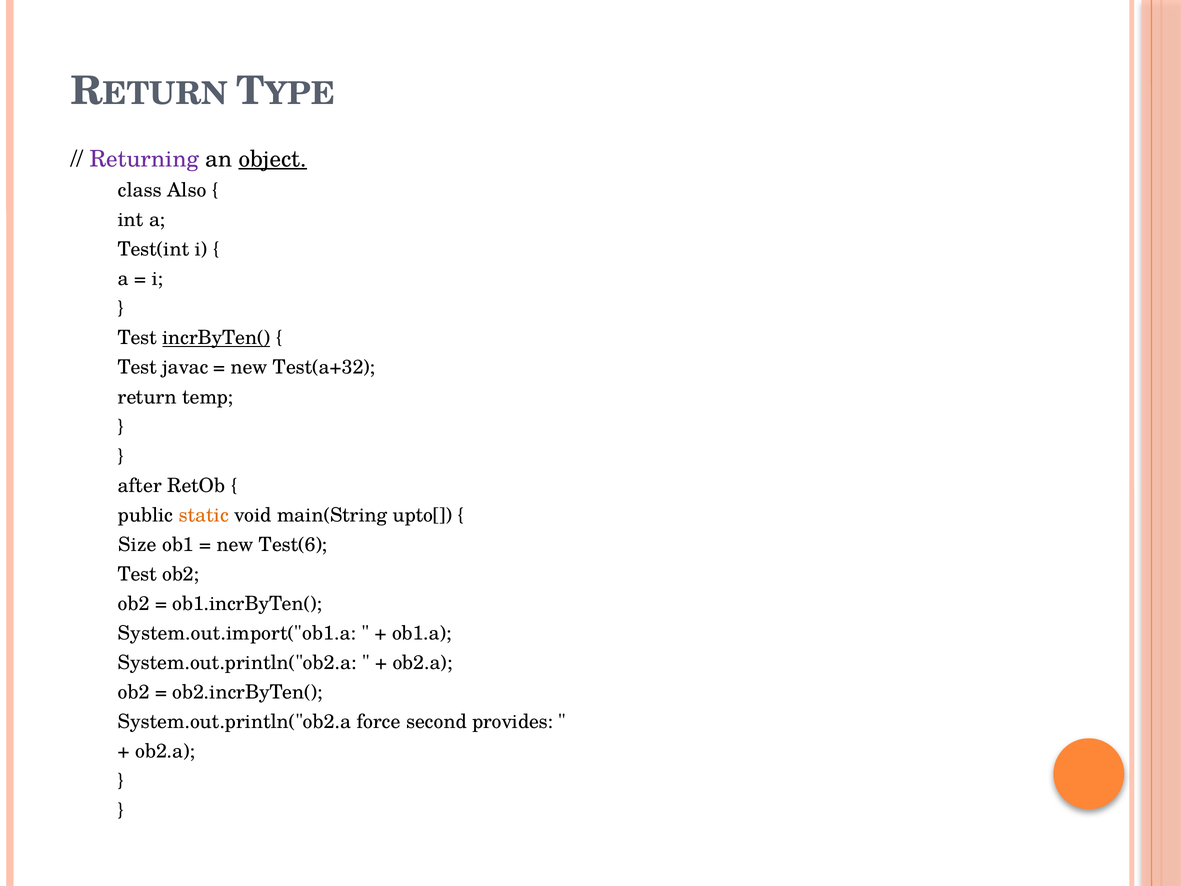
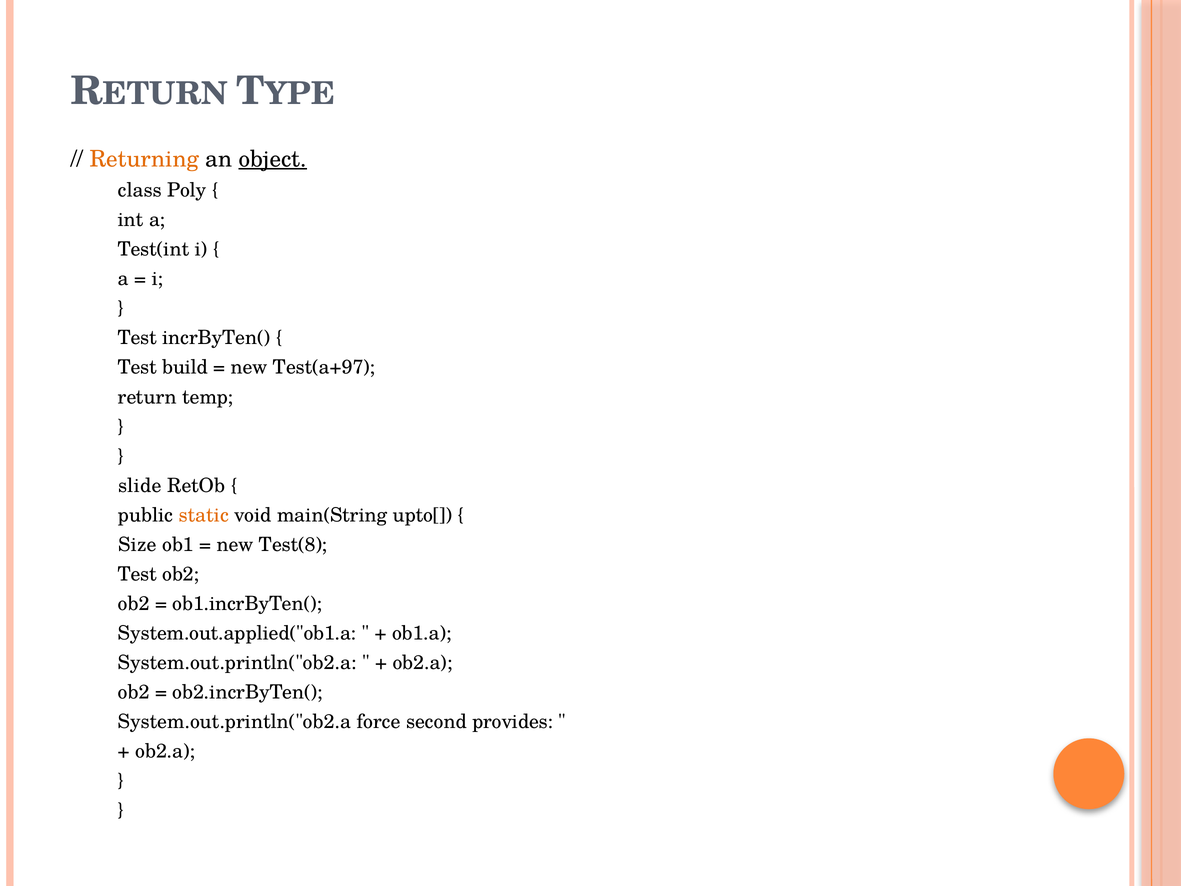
Returning colour: purple -> orange
Also: Also -> Poly
incrByTen( underline: present -> none
javac: javac -> build
Test(a+32: Test(a+32 -> Test(a+97
after: after -> slide
Test(6: Test(6 -> Test(8
System.out.import("ob1.a: System.out.import("ob1.a -> System.out.applied("ob1.a
